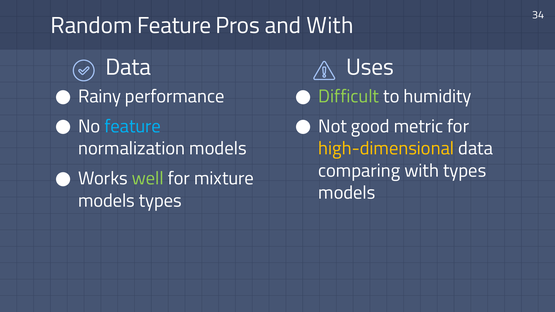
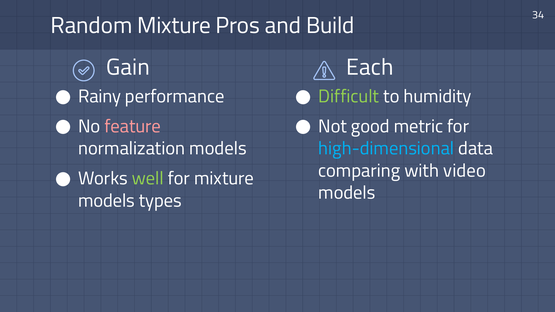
Random Feature: Feature -> Mixture
and With: With -> Build
Data at (128, 67): Data -> Gain
Uses: Uses -> Each
feature at (133, 126) colour: light blue -> pink
high-dimensional colour: yellow -> light blue
with types: types -> video
